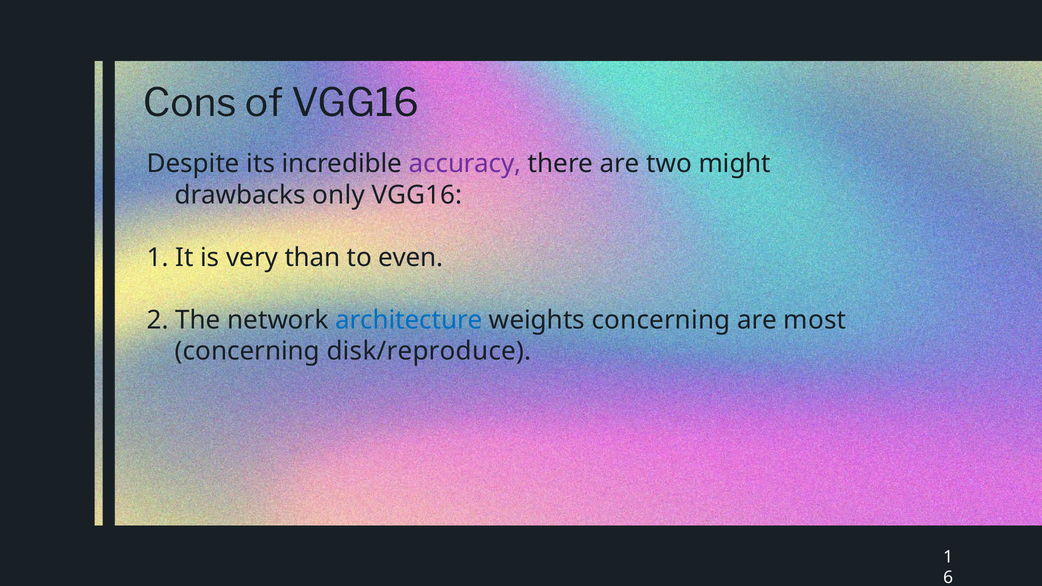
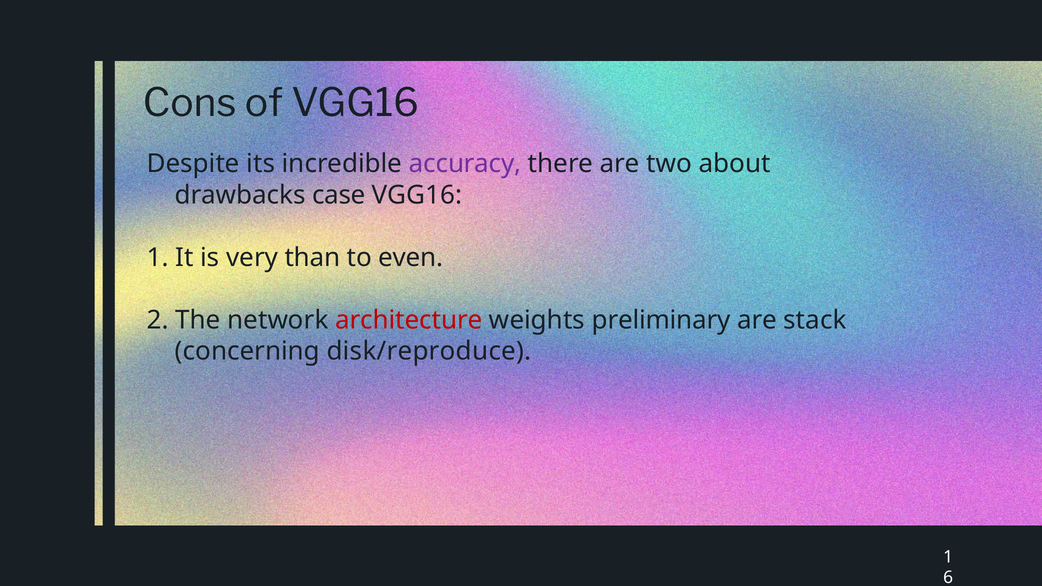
might: might -> about
only: only -> case
architecture colour: blue -> red
weights concerning: concerning -> preliminary
most: most -> stack
